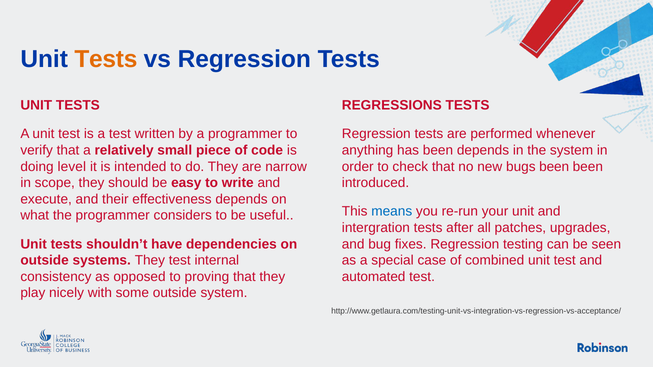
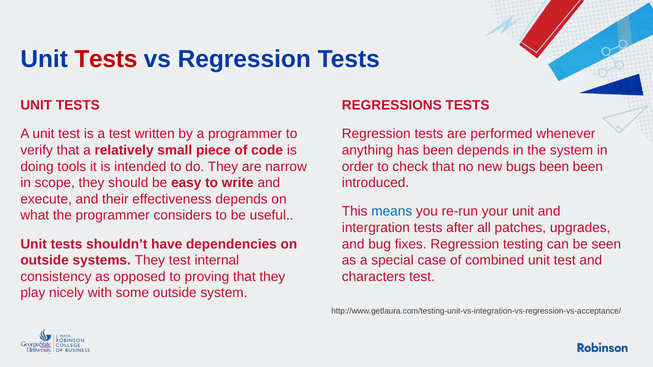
Tests at (106, 59) colour: orange -> red
level: level -> tools
automated: automated -> characters
